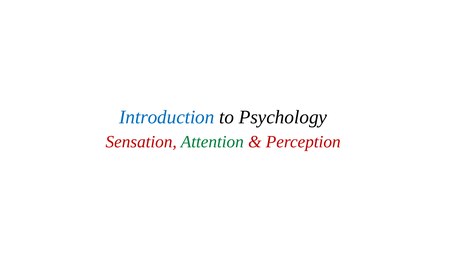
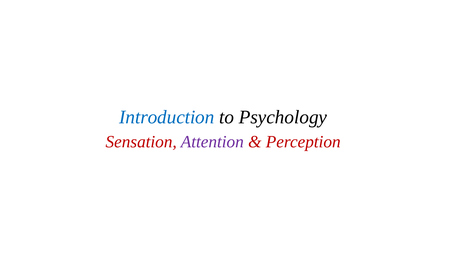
Attention colour: green -> purple
